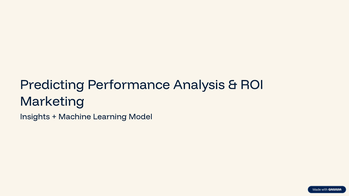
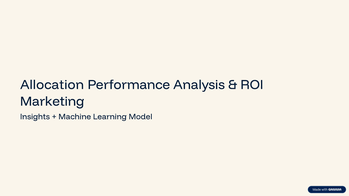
Predicting: Predicting -> Allocation
